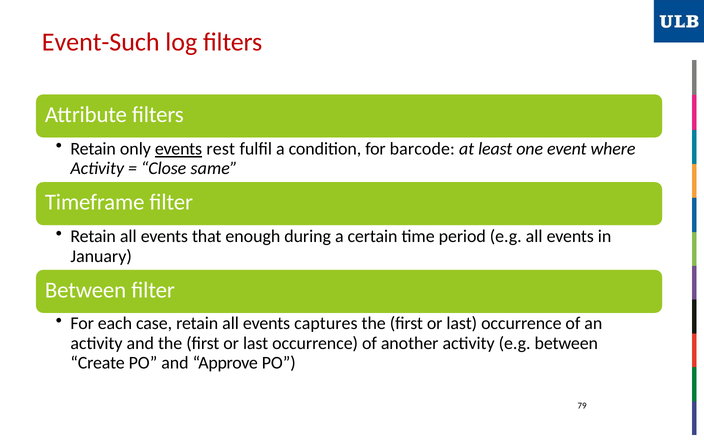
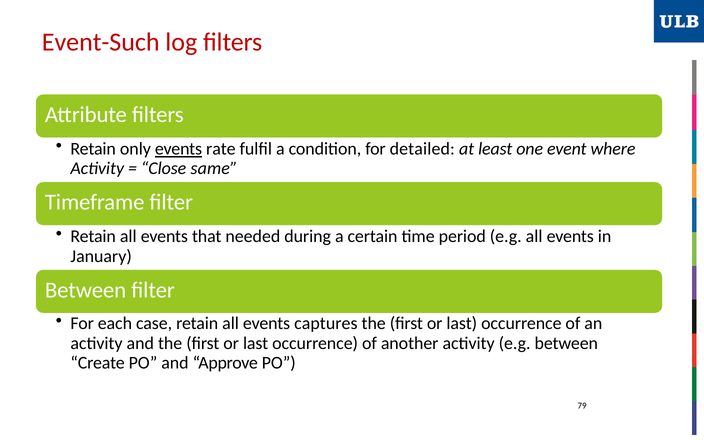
rest: rest -> rate
barcode: barcode -> detailed
enough: enough -> needed
